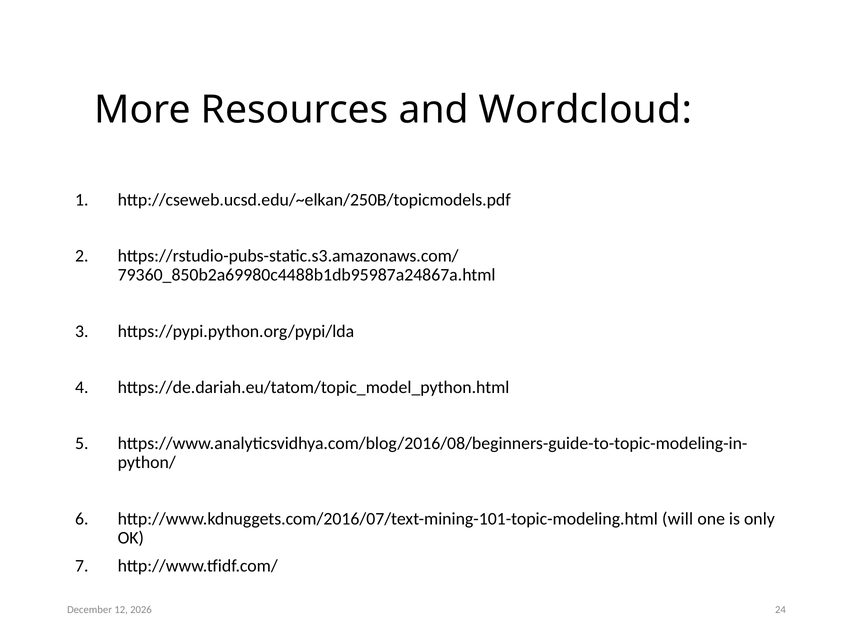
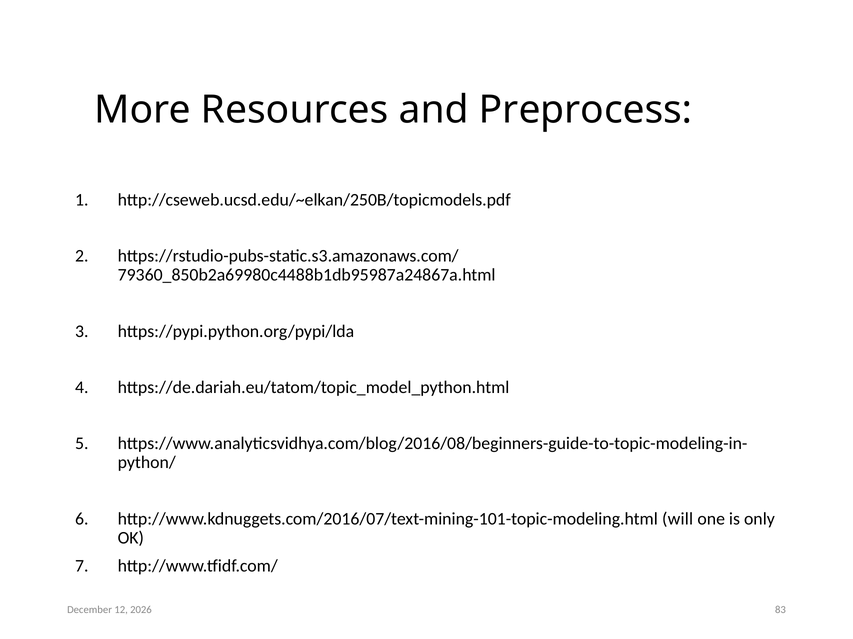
Wordcloud: Wordcloud -> Preprocess
24: 24 -> 83
